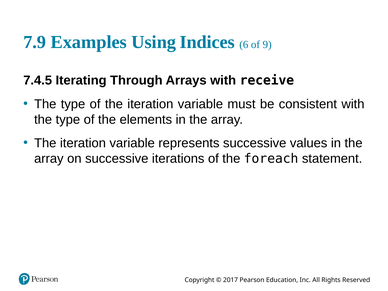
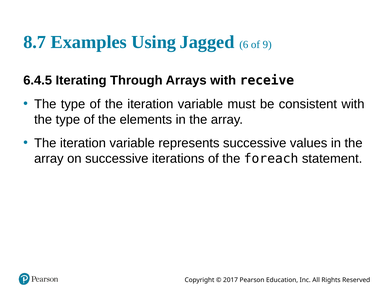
7.9: 7.9 -> 8.7
Indices: Indices -> Jagged
7.4.5: 7.4.5 -> 6.4.5
